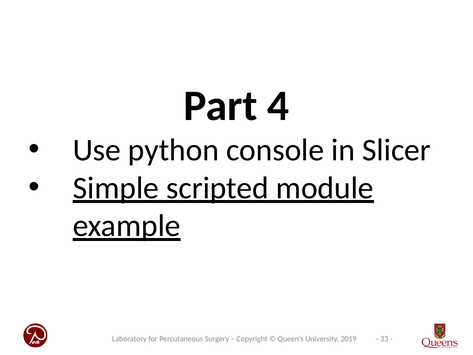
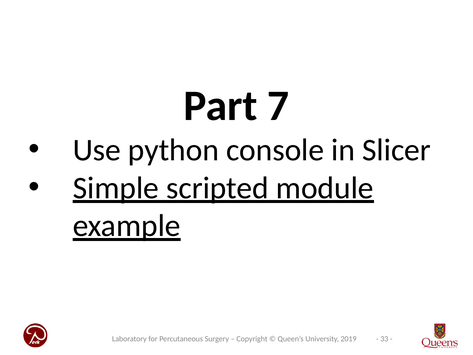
4: 4 -> 7
